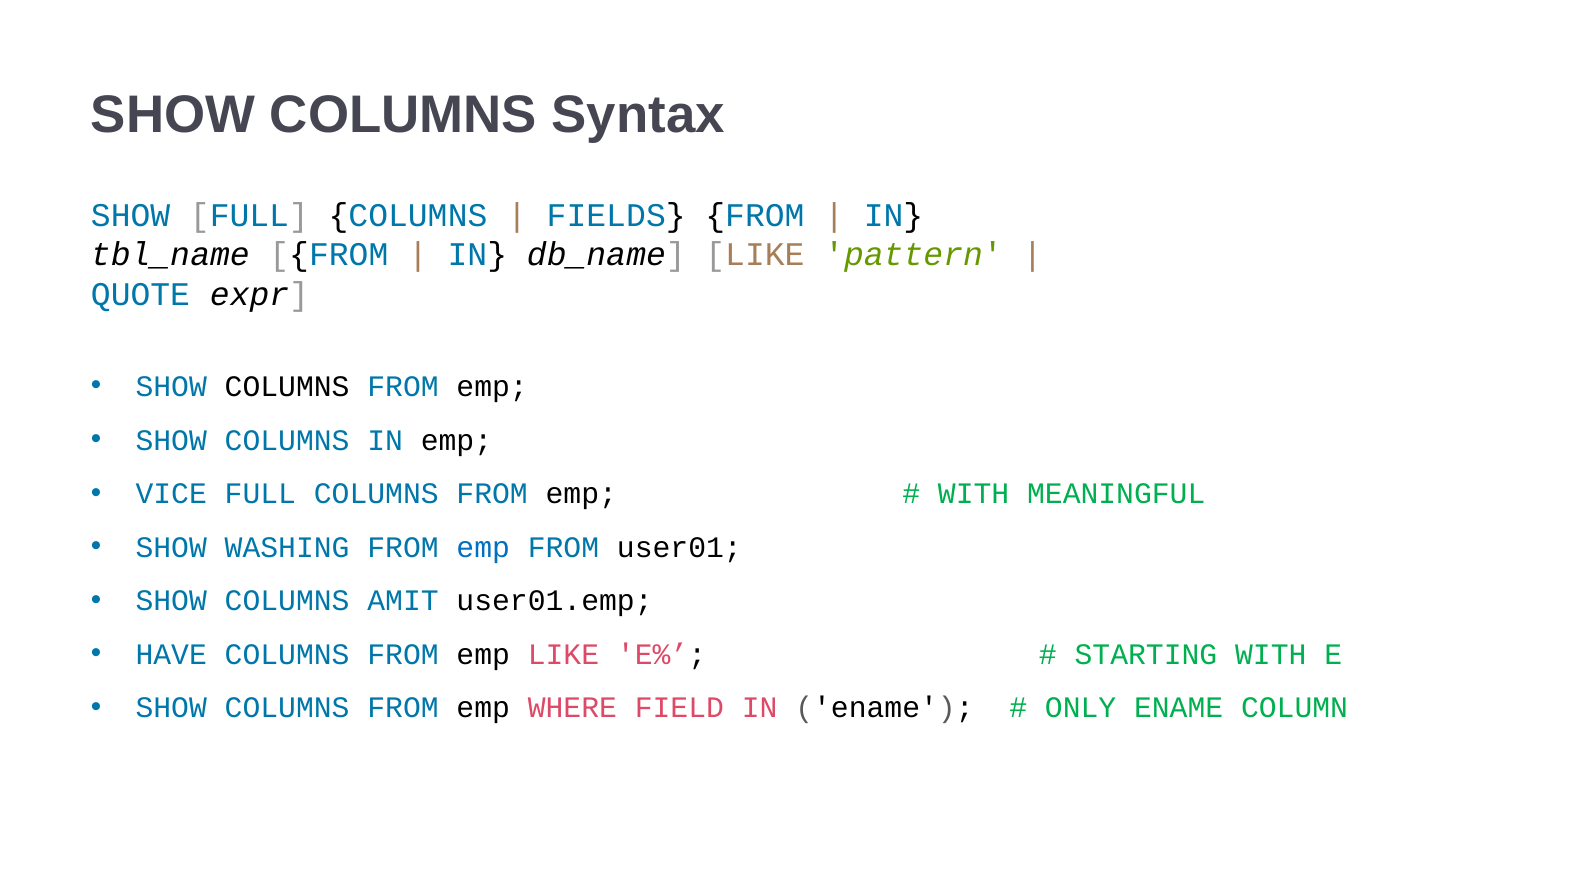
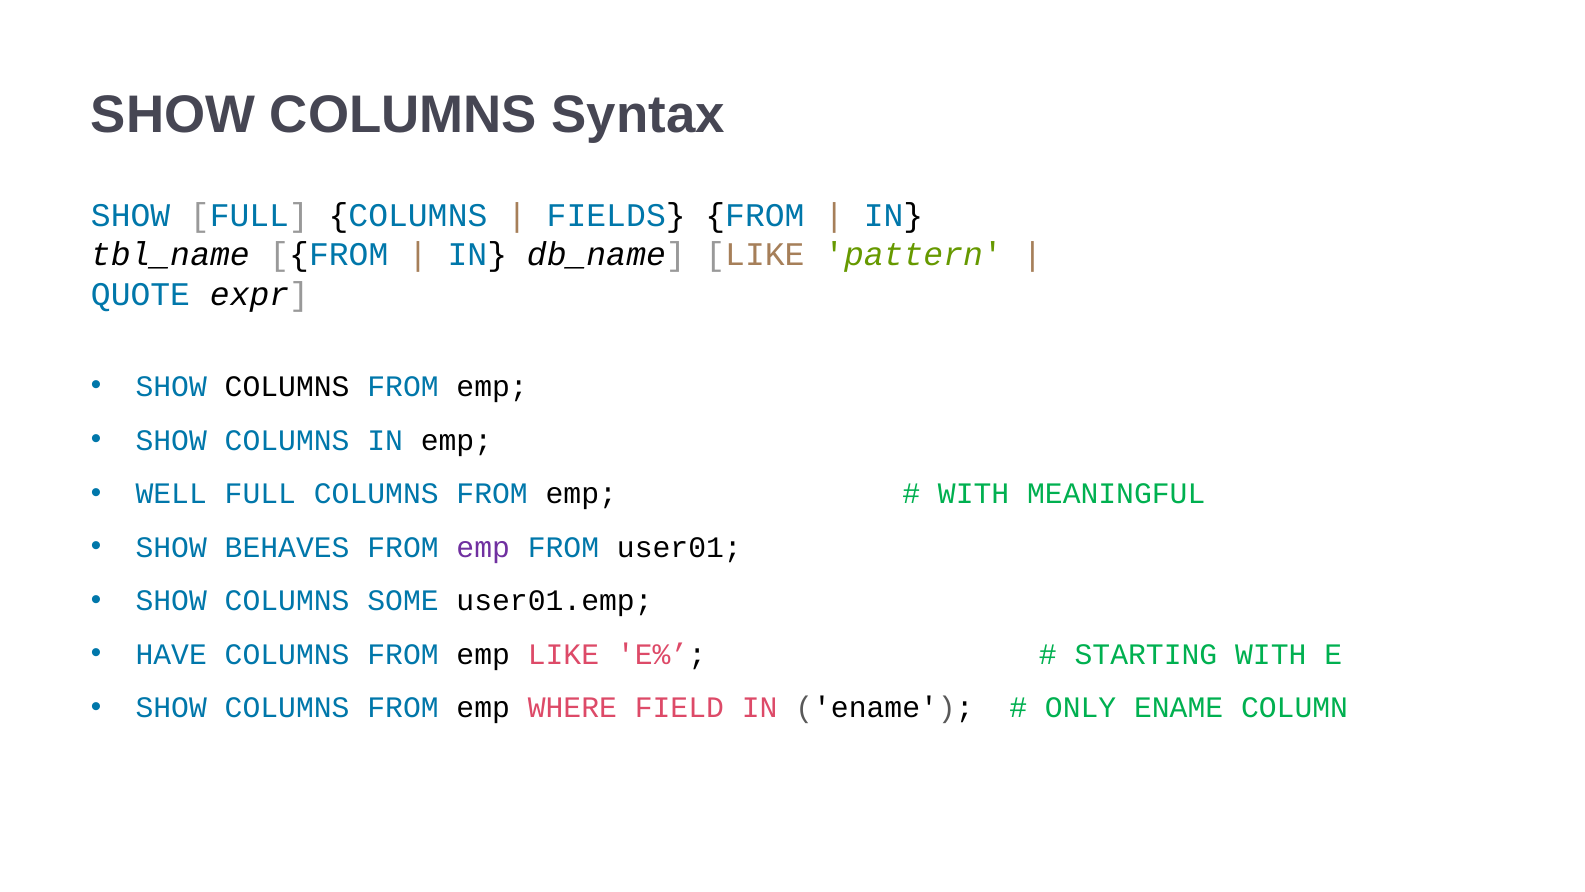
VICE: VICE -> WELL
WASHING: WASHING -> BEHAVES
emp at (483, 547) colour: blue -> purple
AMIT: AMIT -> SOME
